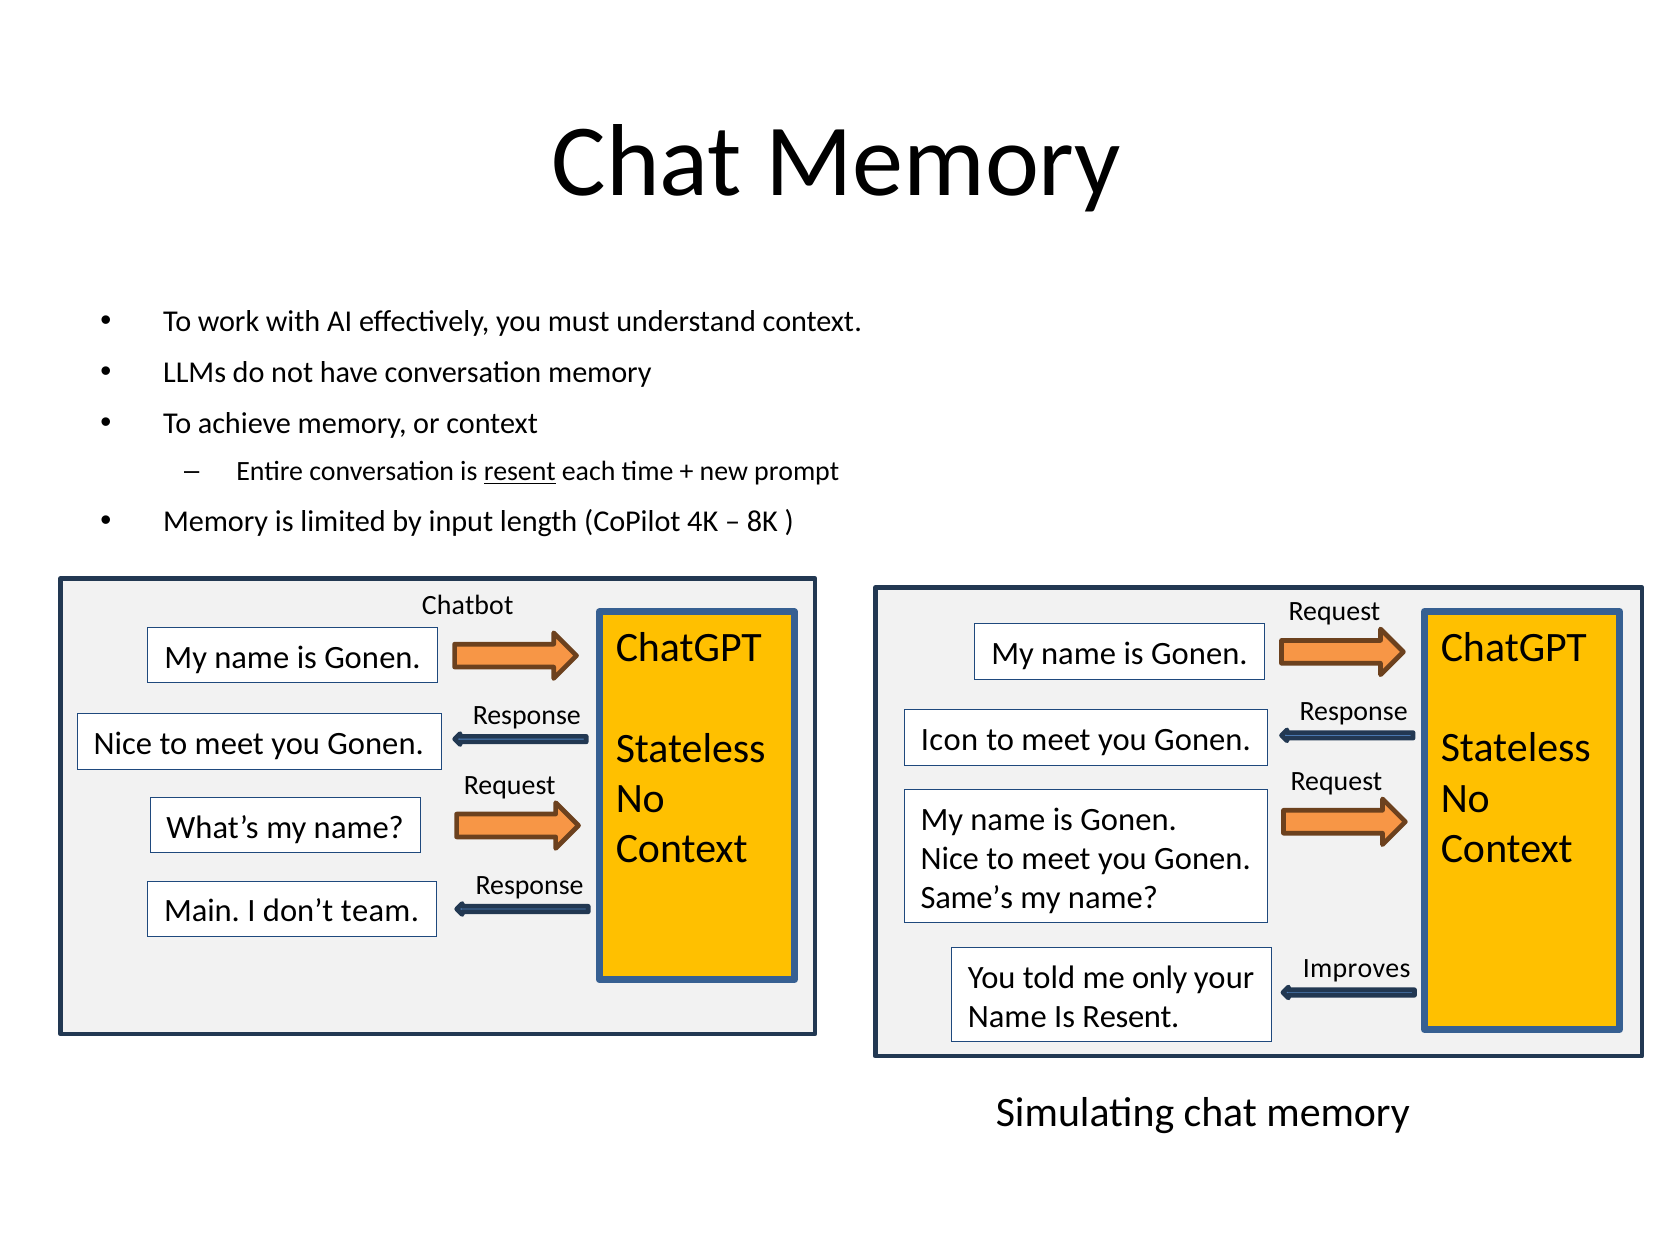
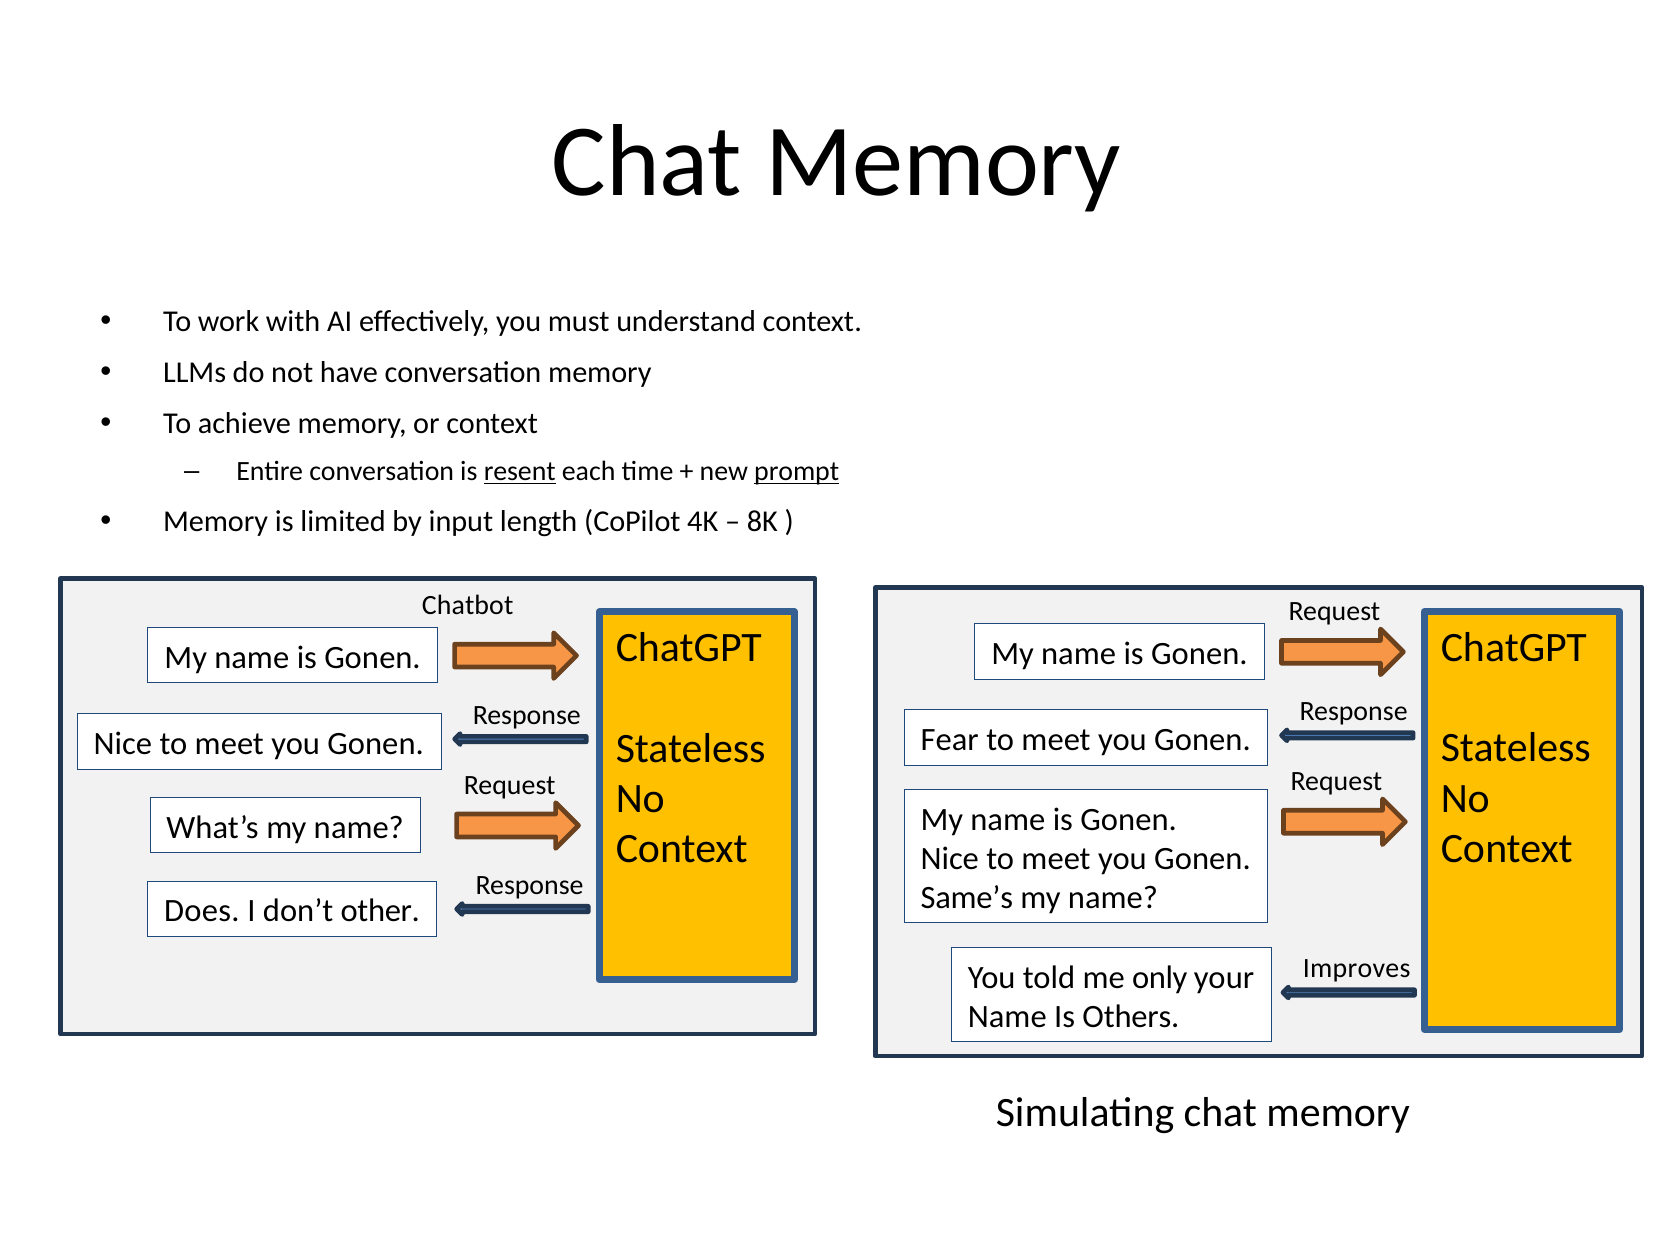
prompt underline: none -> present
Icon: Icon -> Fear
Main: Main -> Does
team: team -> other
Name Is Resent: Resent -> Others
